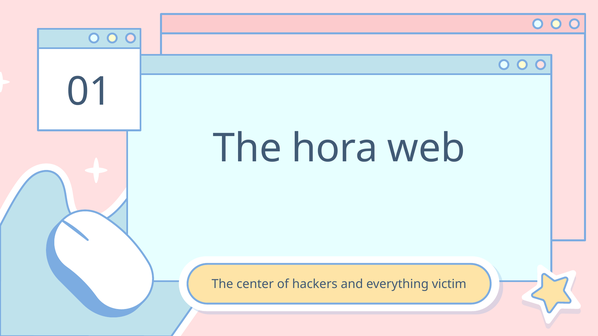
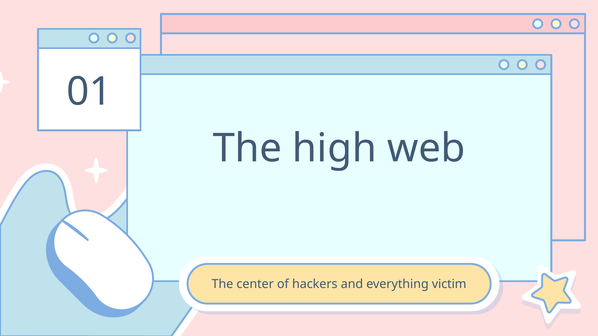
hora: hora -> high
